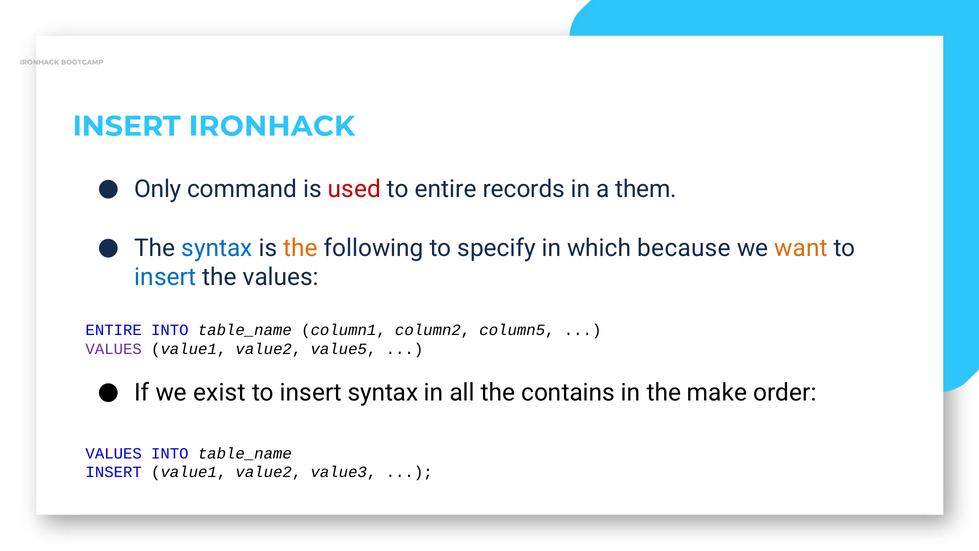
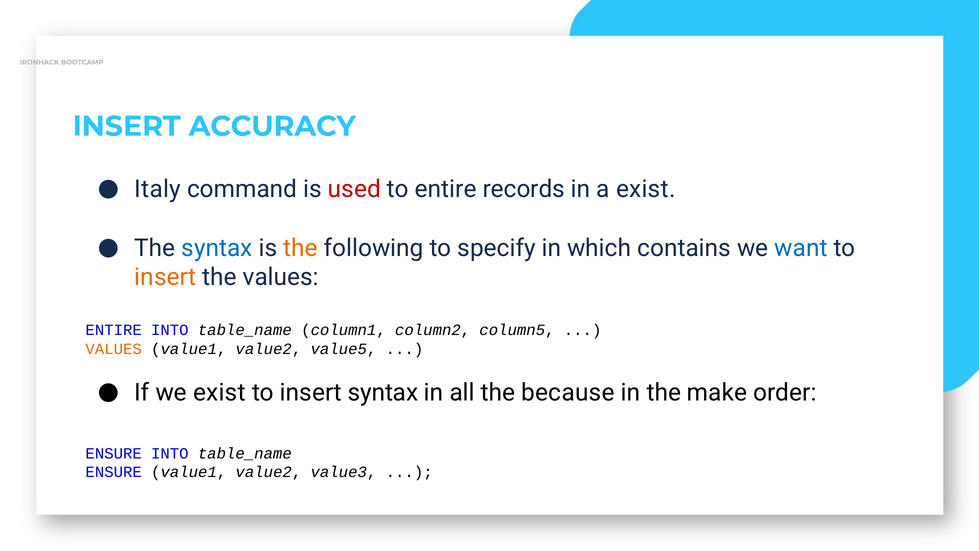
INSERT IRONHACK: IRONHACK -> ACCURACY
Only: Only -> Italy
a them: them -> exist
because: because -> contains
want colour: orange -> blue
insert at (165, 277) colour: blue -> orange
VALUES at (114, 349) colour: purple -> orange
contains: contains -> because
VALUES at (114, 453): VALUES -> ENSURE
INSERT at (114, 472): INSERT -> ENSURE
